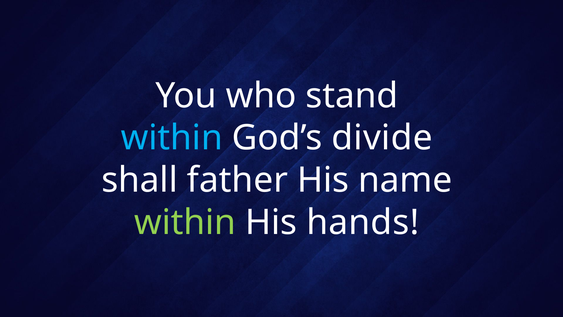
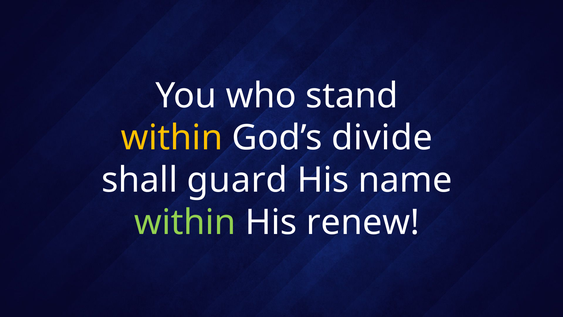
within at (172, 138) colour: light blue -> yellow
father: father -> guard
hands: hands -> renew
